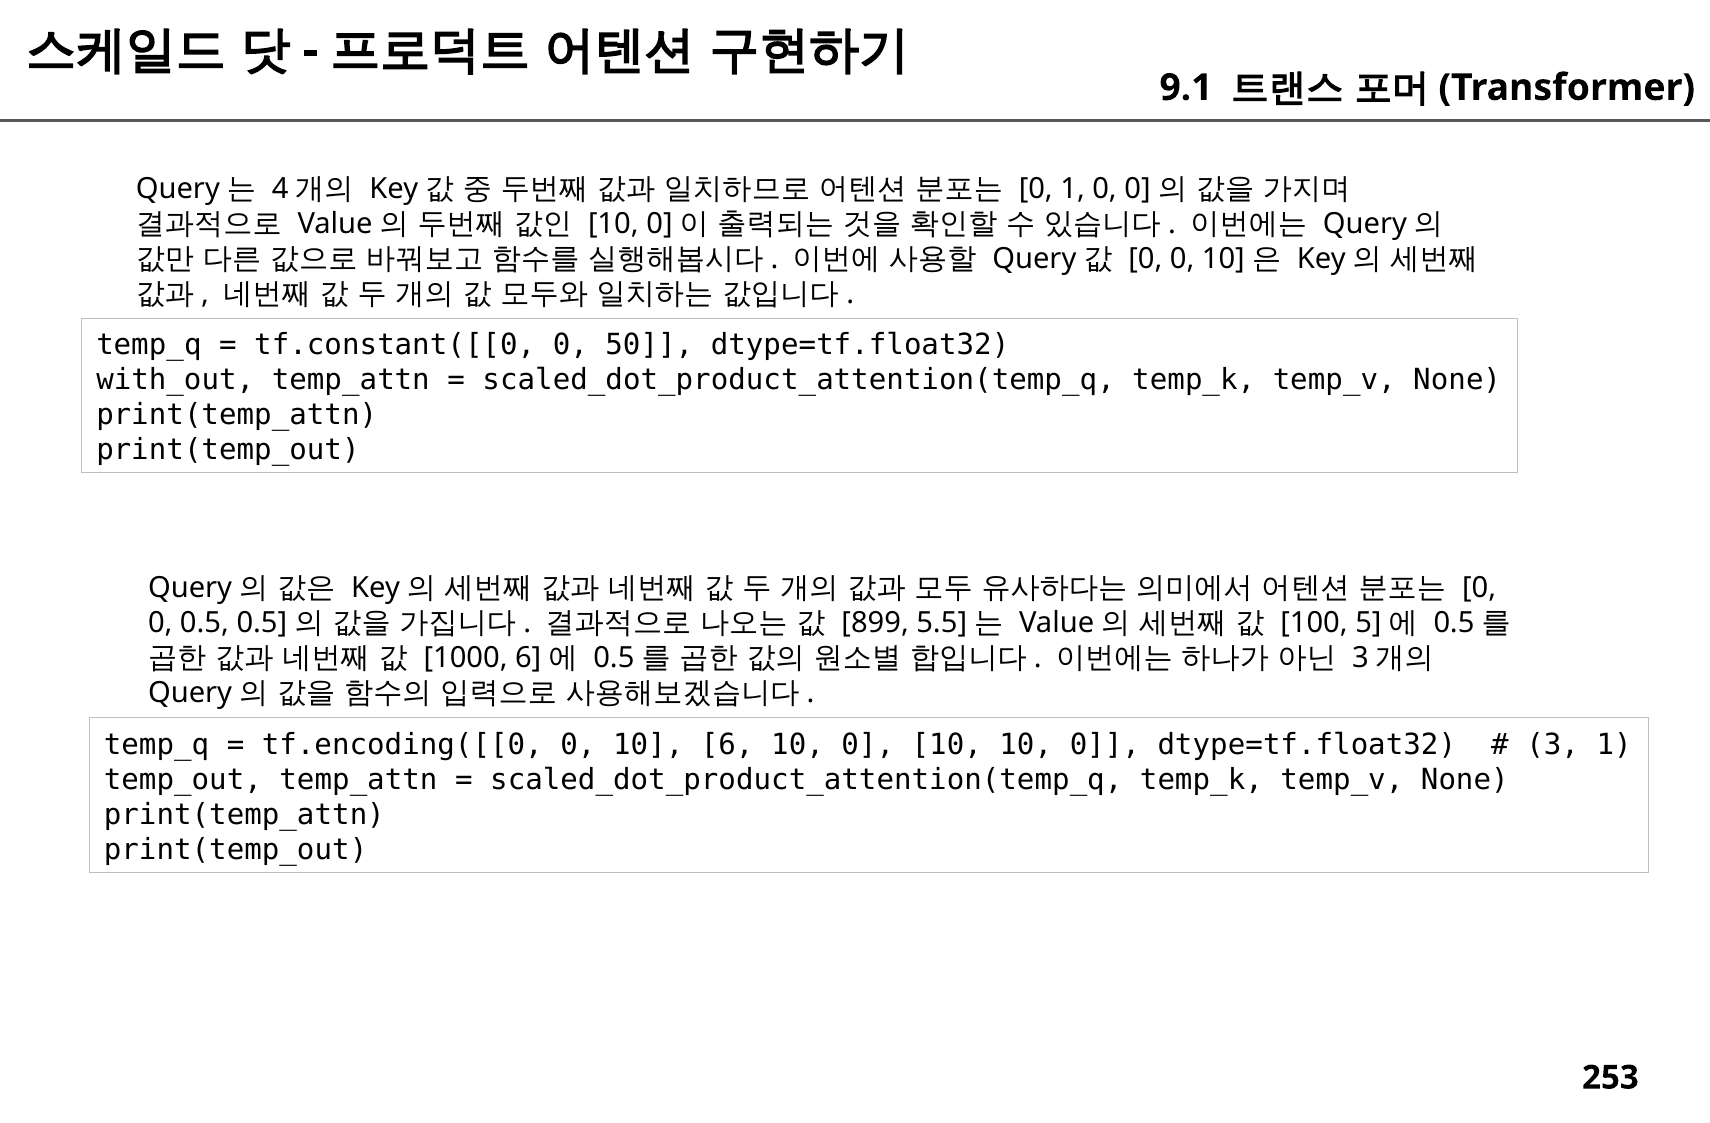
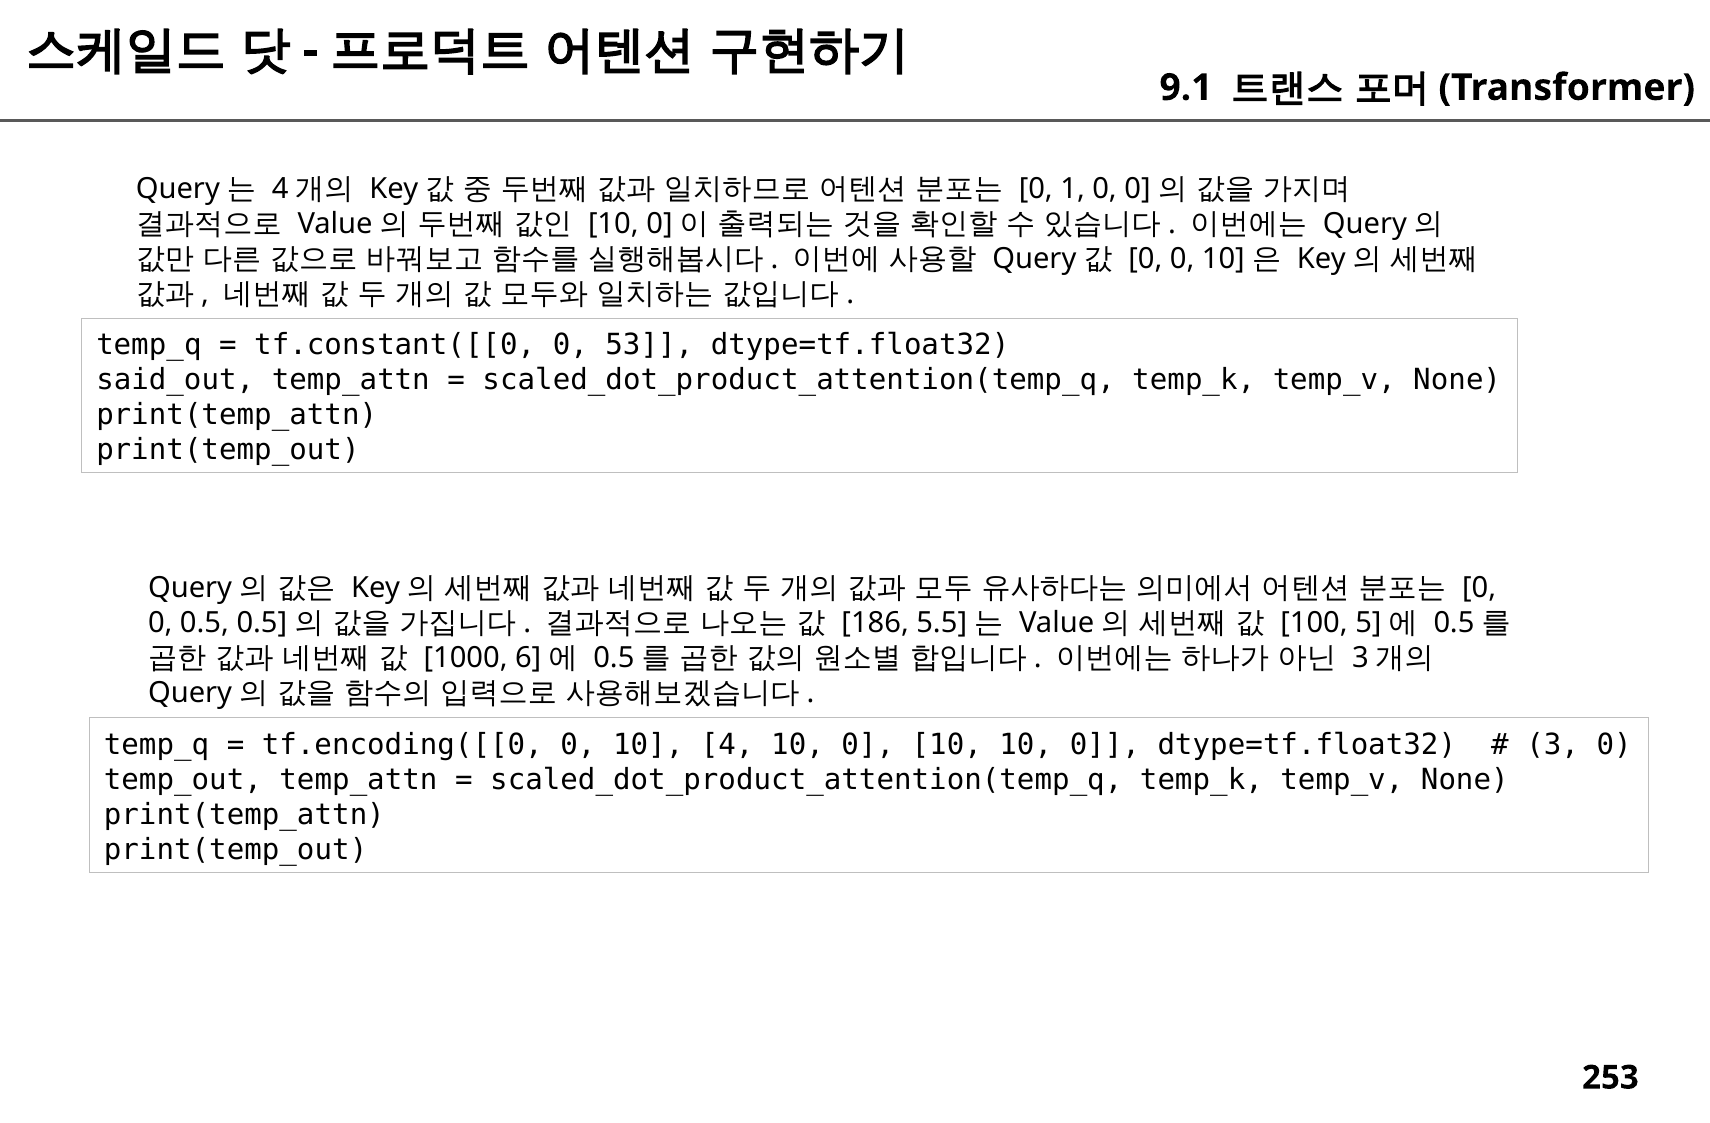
50: 50 -> 53
with_out: with_out -> said_out
899: 899 -> 186
6: 6 -> 4
3 1: 1 -> 0
